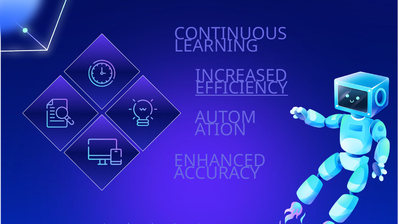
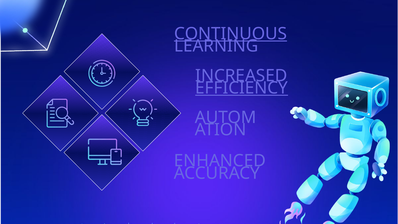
CONTINUOUS underline: none -> present
